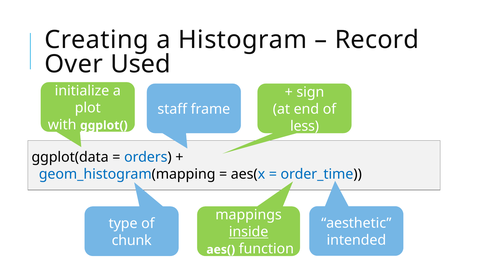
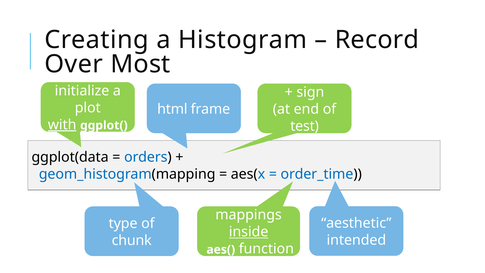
Used: Used -> Most
staff: staff -> html
with underline: none -> present
less: less -> test
